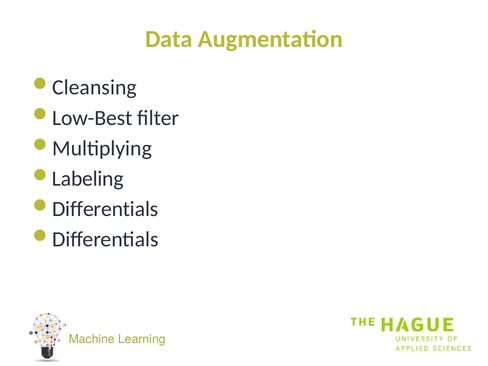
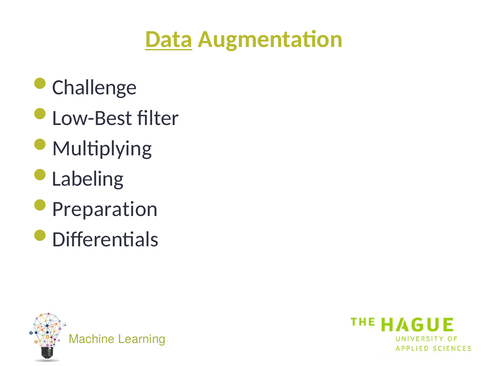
Data underline: none -> present
Cleansing: Cleansing -> Challenge
Differentials at (105, 209): Differentials -> Preparation
